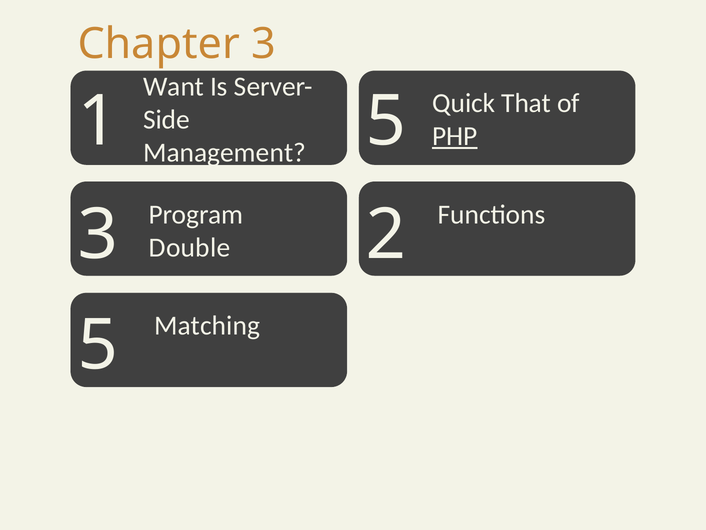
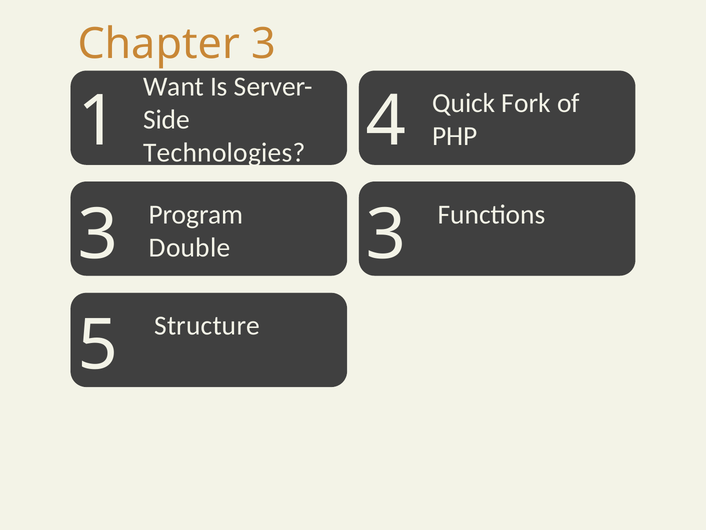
That: That -> Fork
1 5: 5 -> 4
PHP underline: present -> none
Management: Management -> Technologies
3 2: 2 -> 3
Matching: Matching -> Structure
